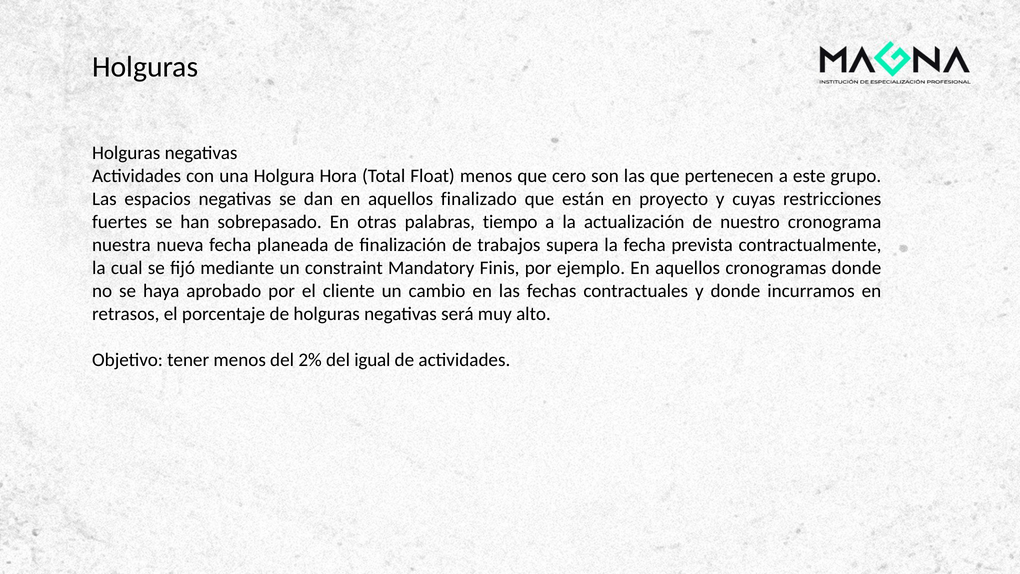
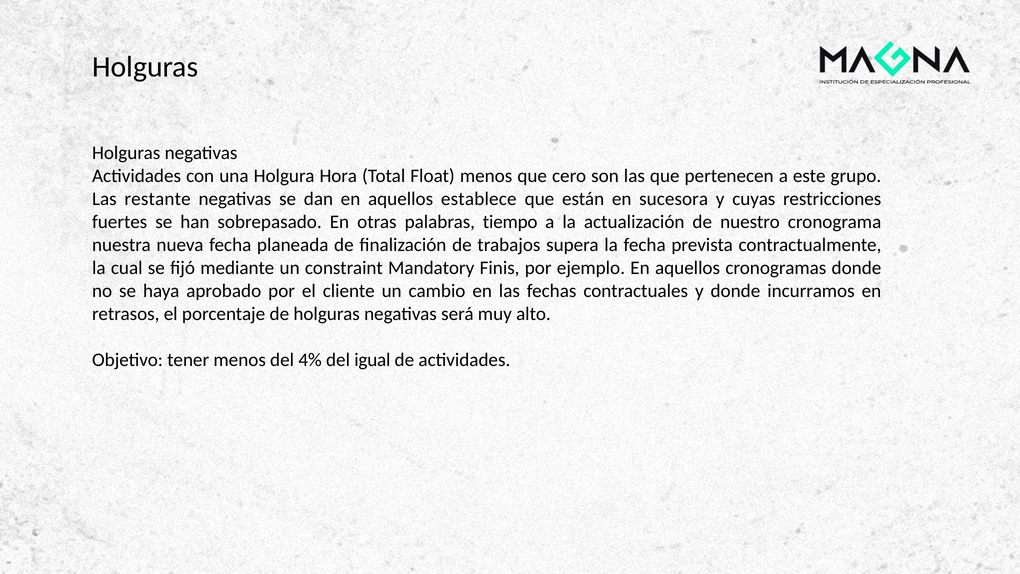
espacios: espacios -> restante
finalizado: finalizado -> establece
proyecto: proyecto -> sucesora
2%: 2% -> 4%
